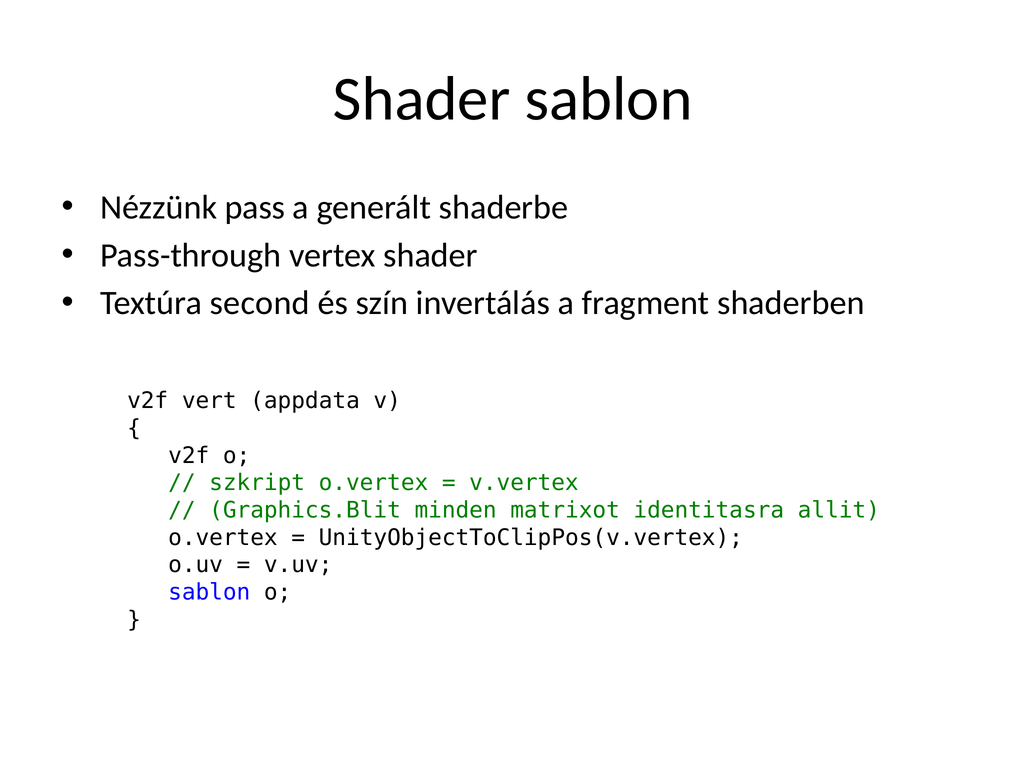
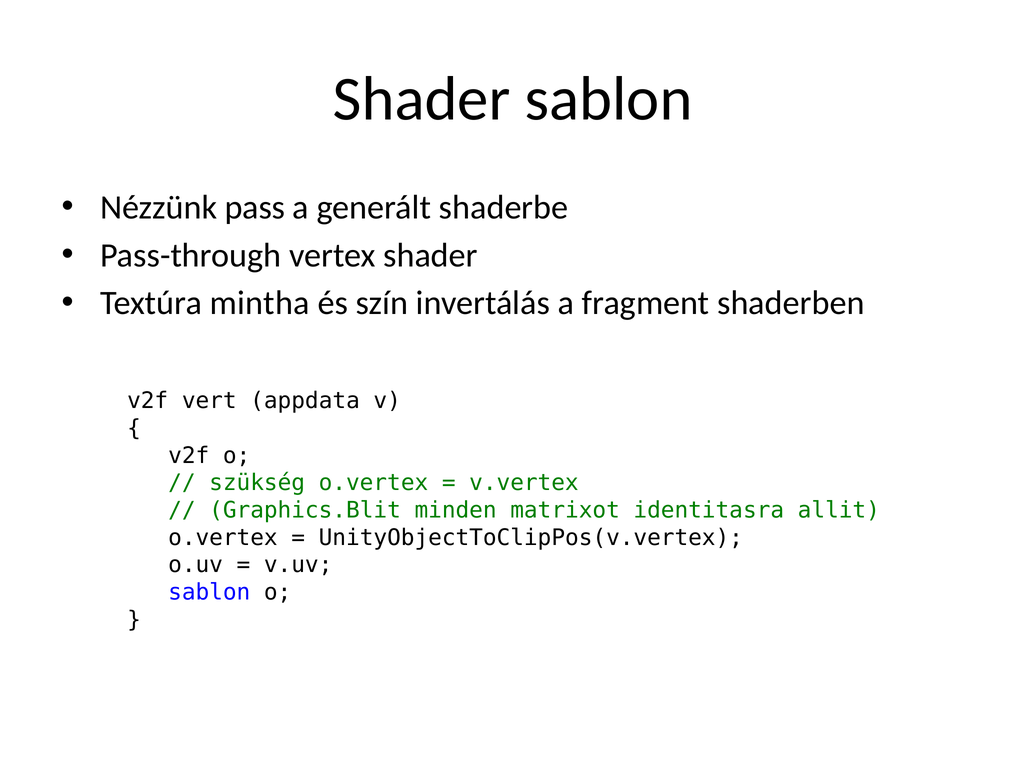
second: second -> mintha
szkript: szkript -> szükség
